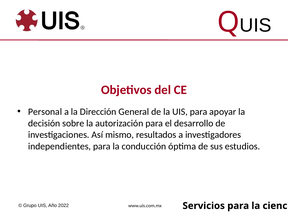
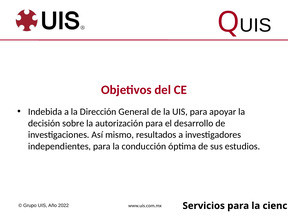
Personal: Personal -> Indebida
